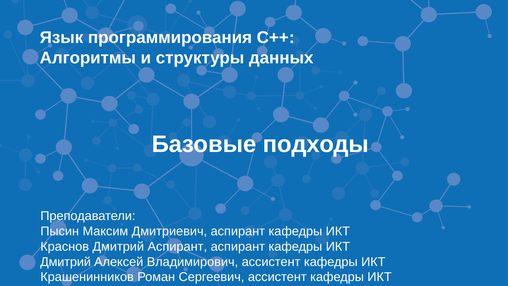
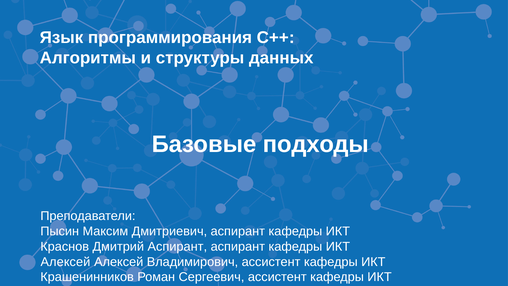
Дмитрий at (66, 262): Дмитрий -> Алексей
